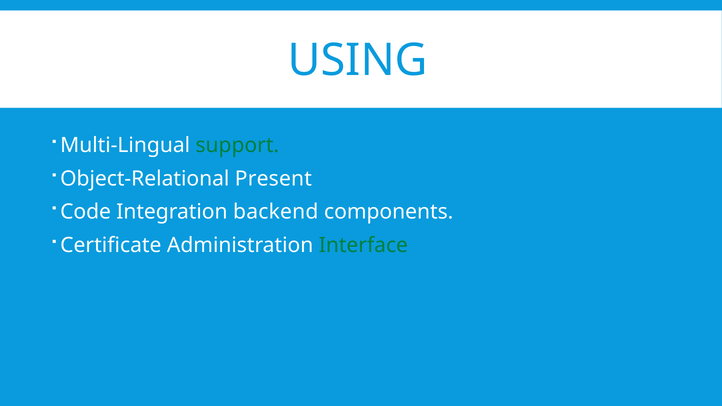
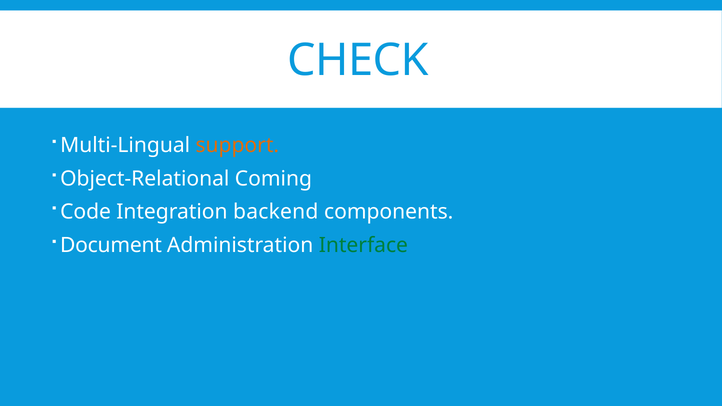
USING: USING -> CHECK
support colour: green -> orange
Present: Present -> Coming
Certificate: Certificate -> Document
